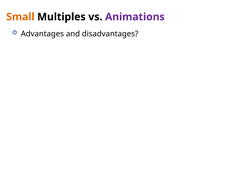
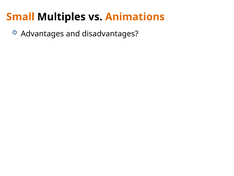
Animations colour: purple -> orange
